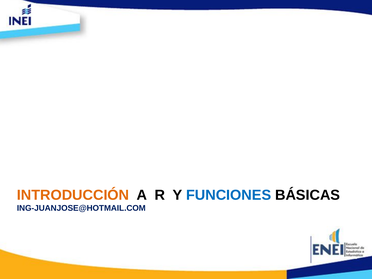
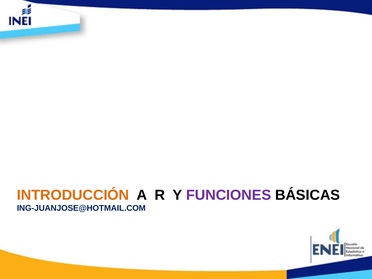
FUNCIONES colour: blue -> purple
